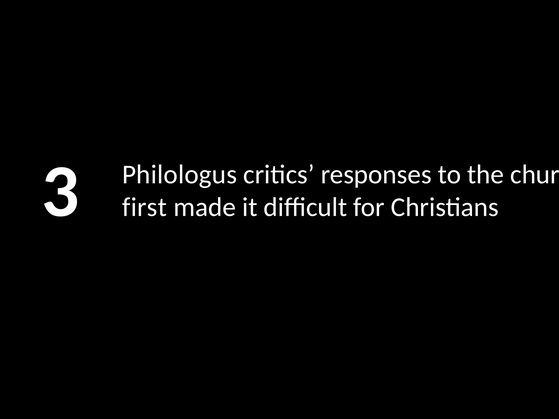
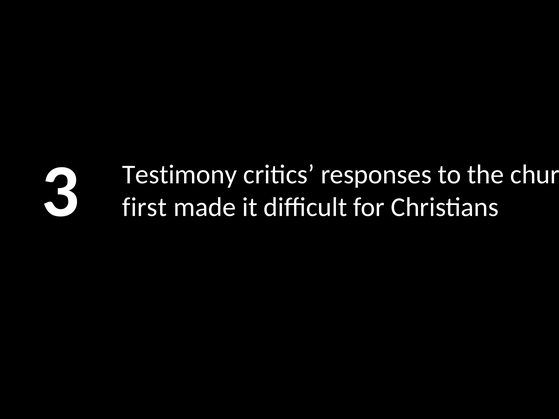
Philologus: Philologus -> Testimony
